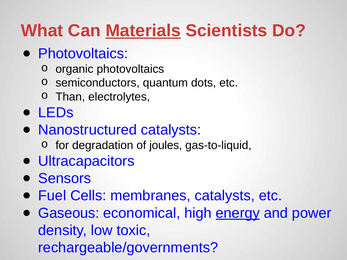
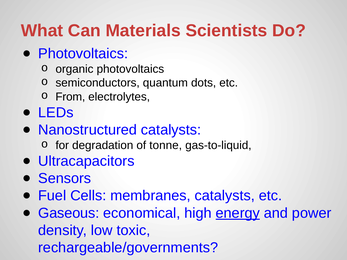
Materials underline: present -> none
Than: Than -> From
joules: joules -> tonne
